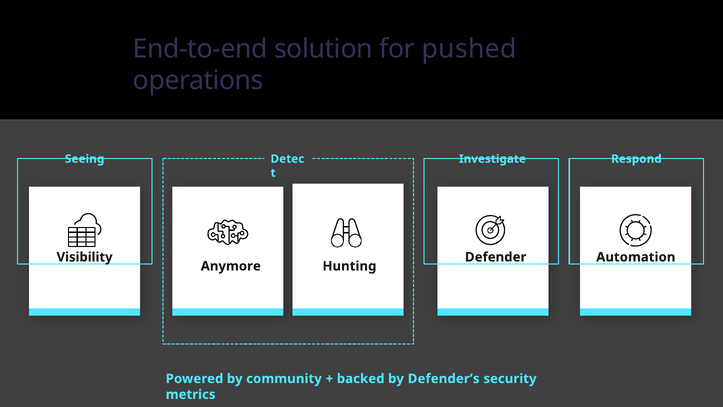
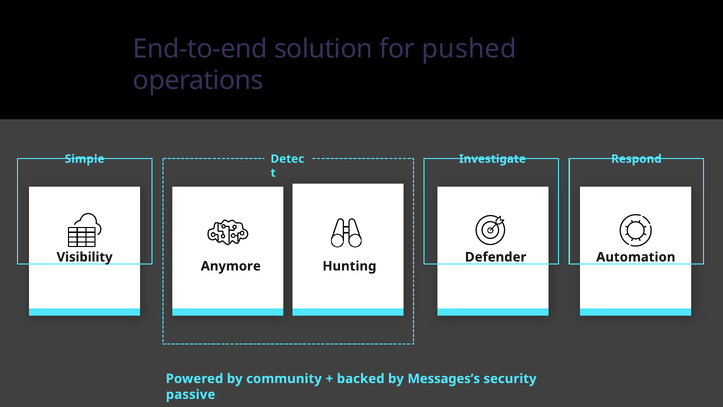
Seeing: Seeing -> Simple
Defender’s: Defender’s -> Messages’s
metrics: metrics -> passive
